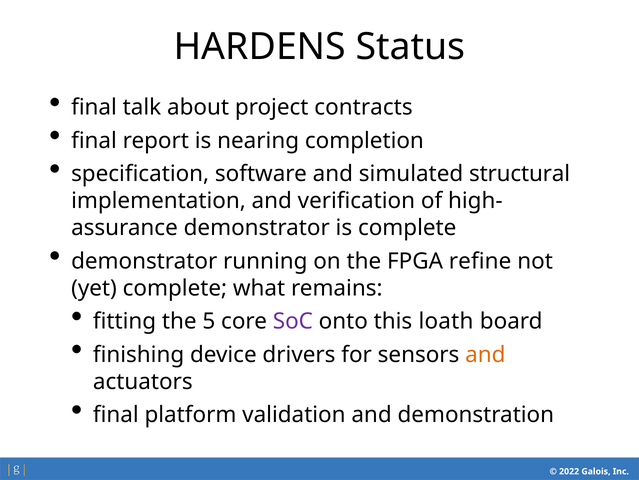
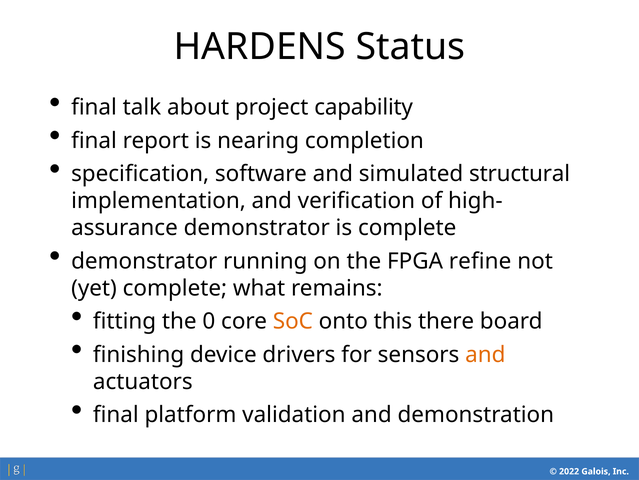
contracts: contracts -> capability
5: 5 -> 0
SoC colour: purple -> orange
loath: loath -> there
